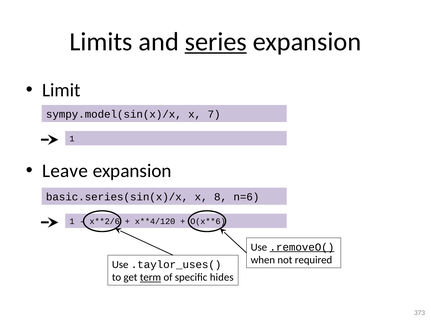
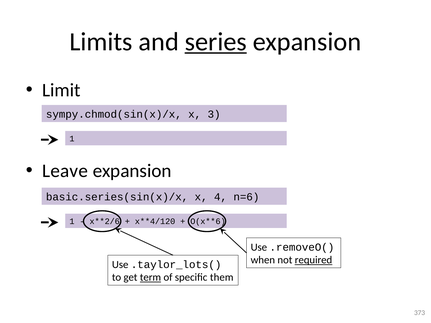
sympy.model(sin(x)/x: sympy.model(sin(x)/x -> sympy.chmod(sin(x)/x
7: 7 -> 3
8: 8 -> 4
.removeO( underline: present -> none
required underline: none -> present
.taylor_uses(: .taylor_uses( -> .taylor_lots(
hides: hides -> them
